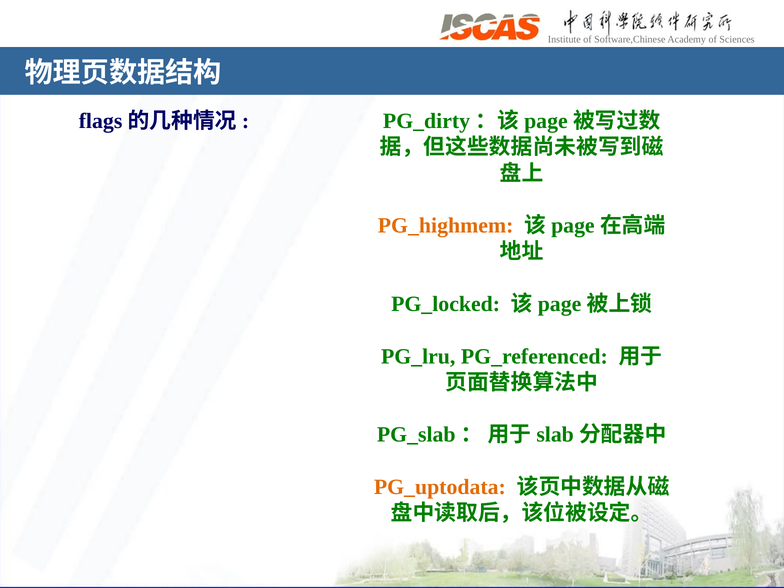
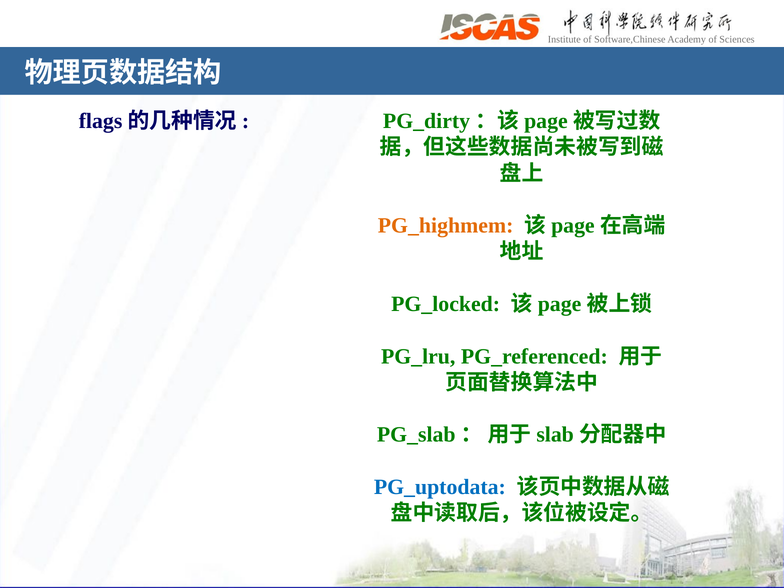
PG_uptodata colour: orange -> blue
